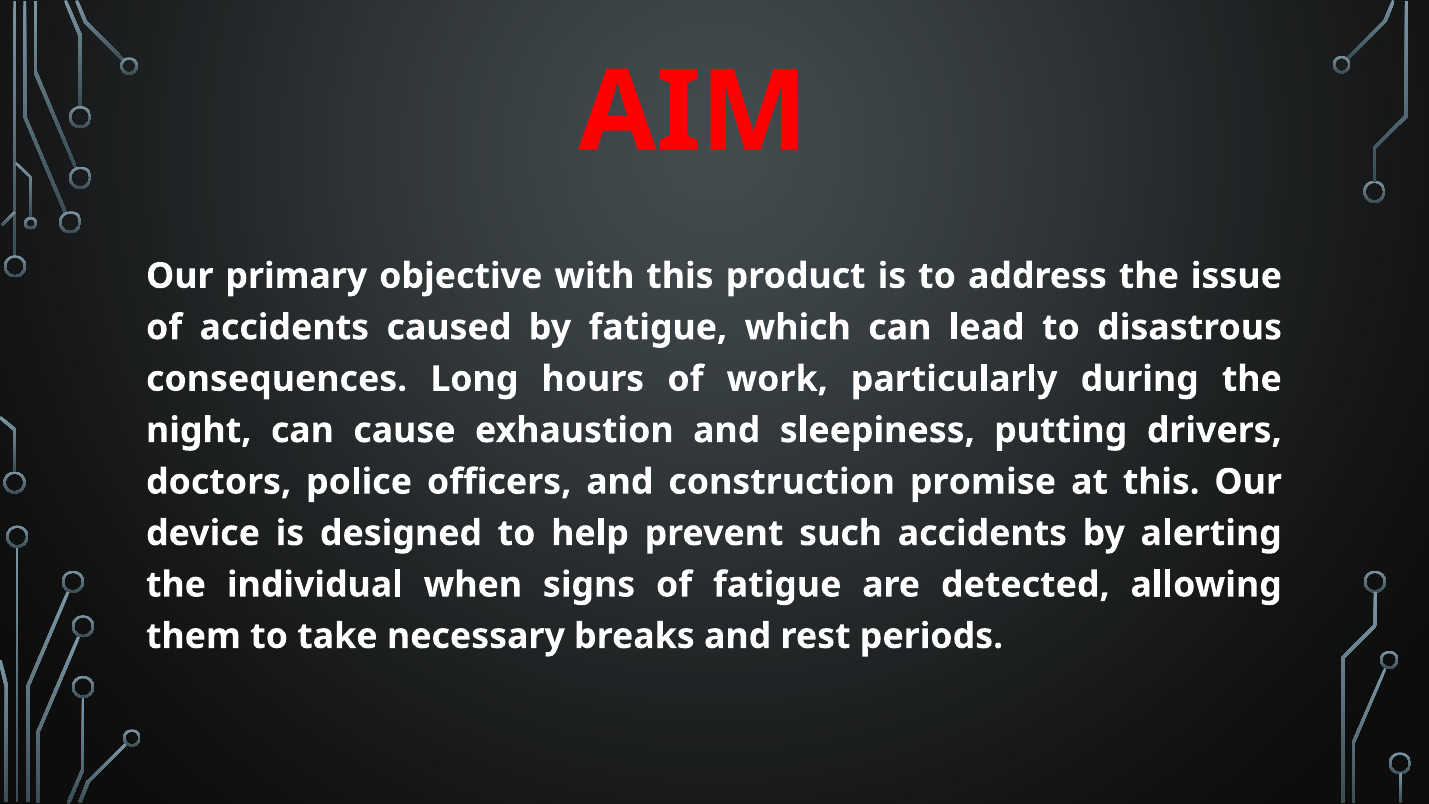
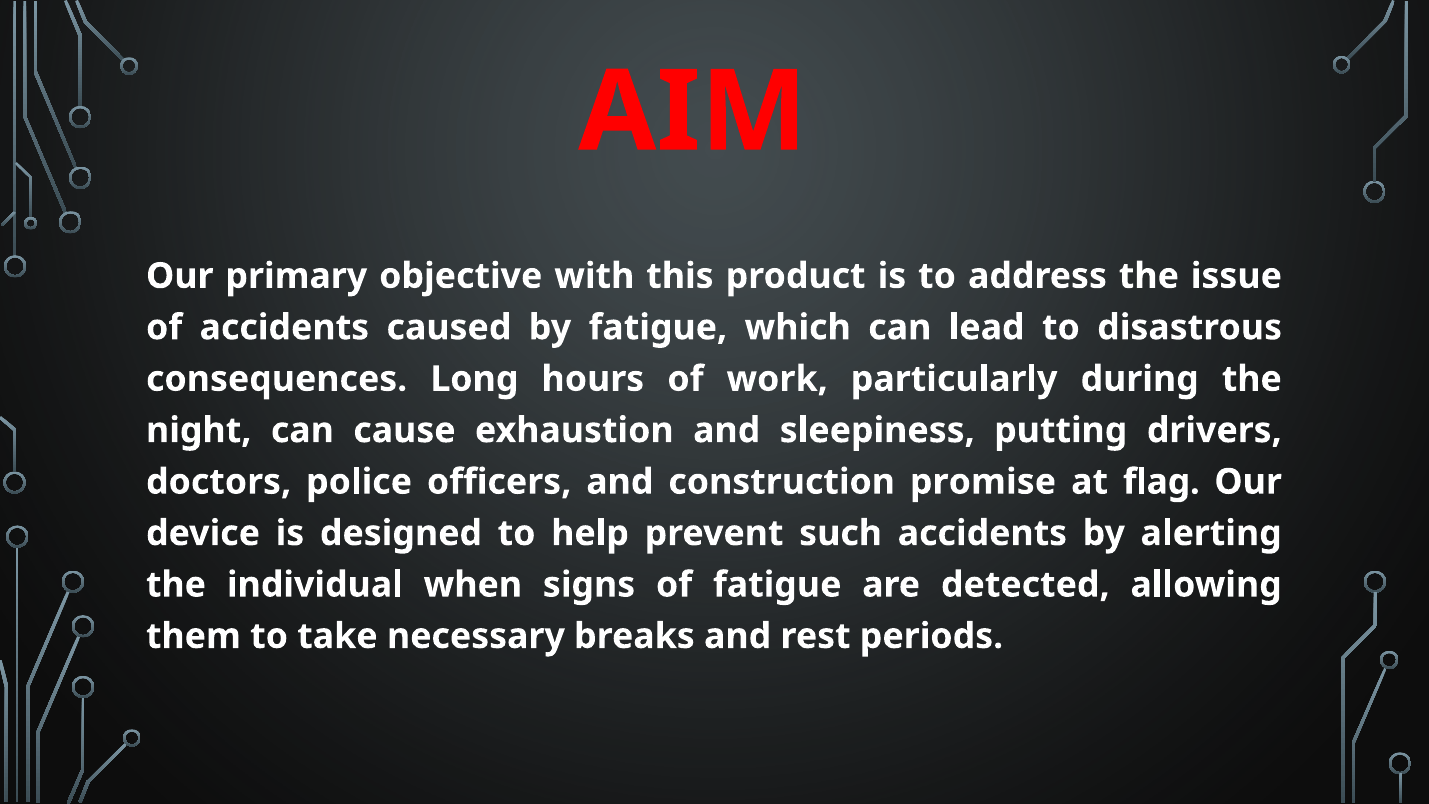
at this: this -> flag
